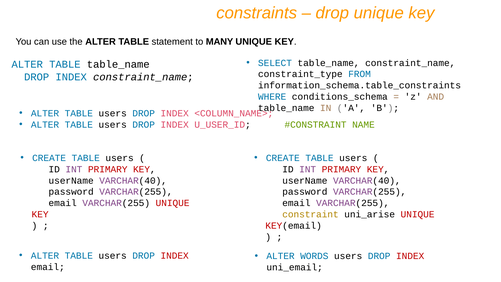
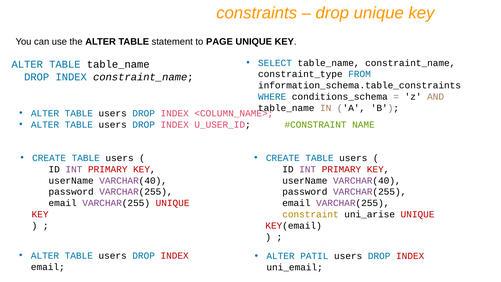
MANY: MANY -> PAGE
WORDS: WORDS -> PATIL
